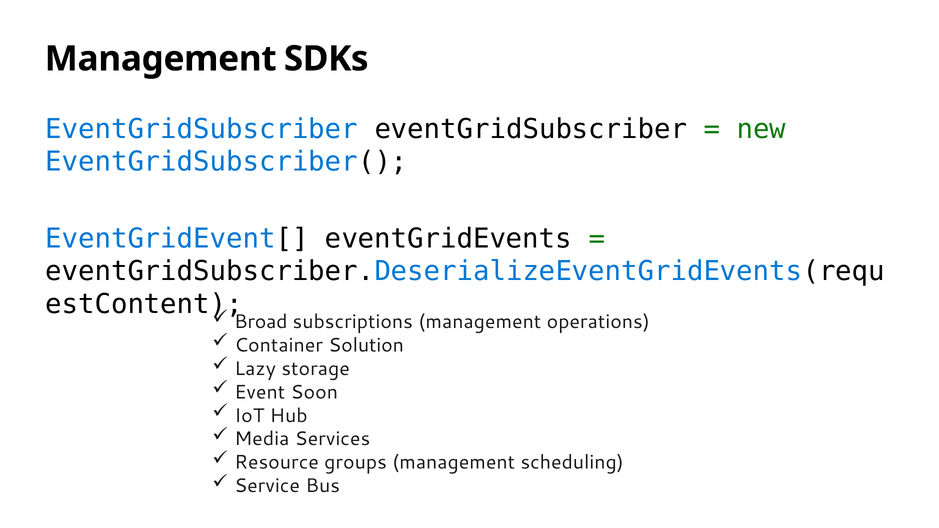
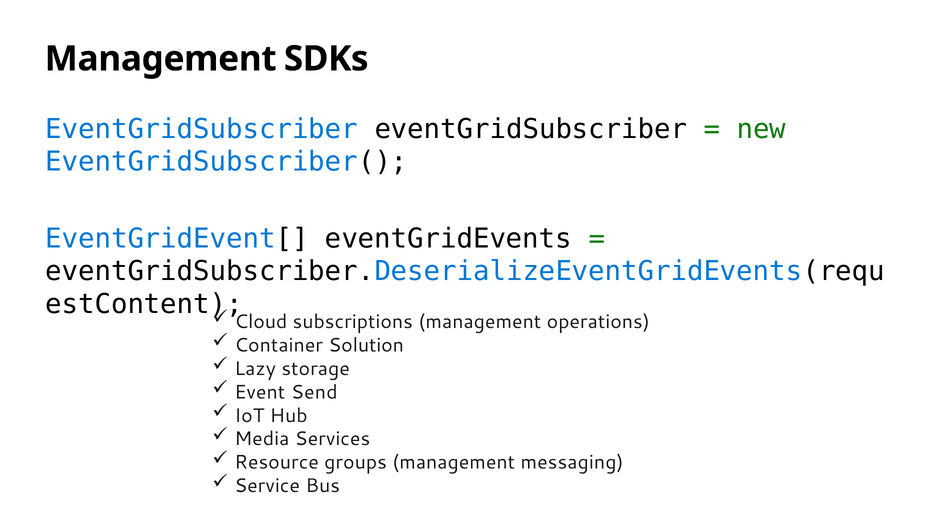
Broad: Broad -> Cloud
Soon: Soon -> Send
scheduling: scheduling -> messaging
